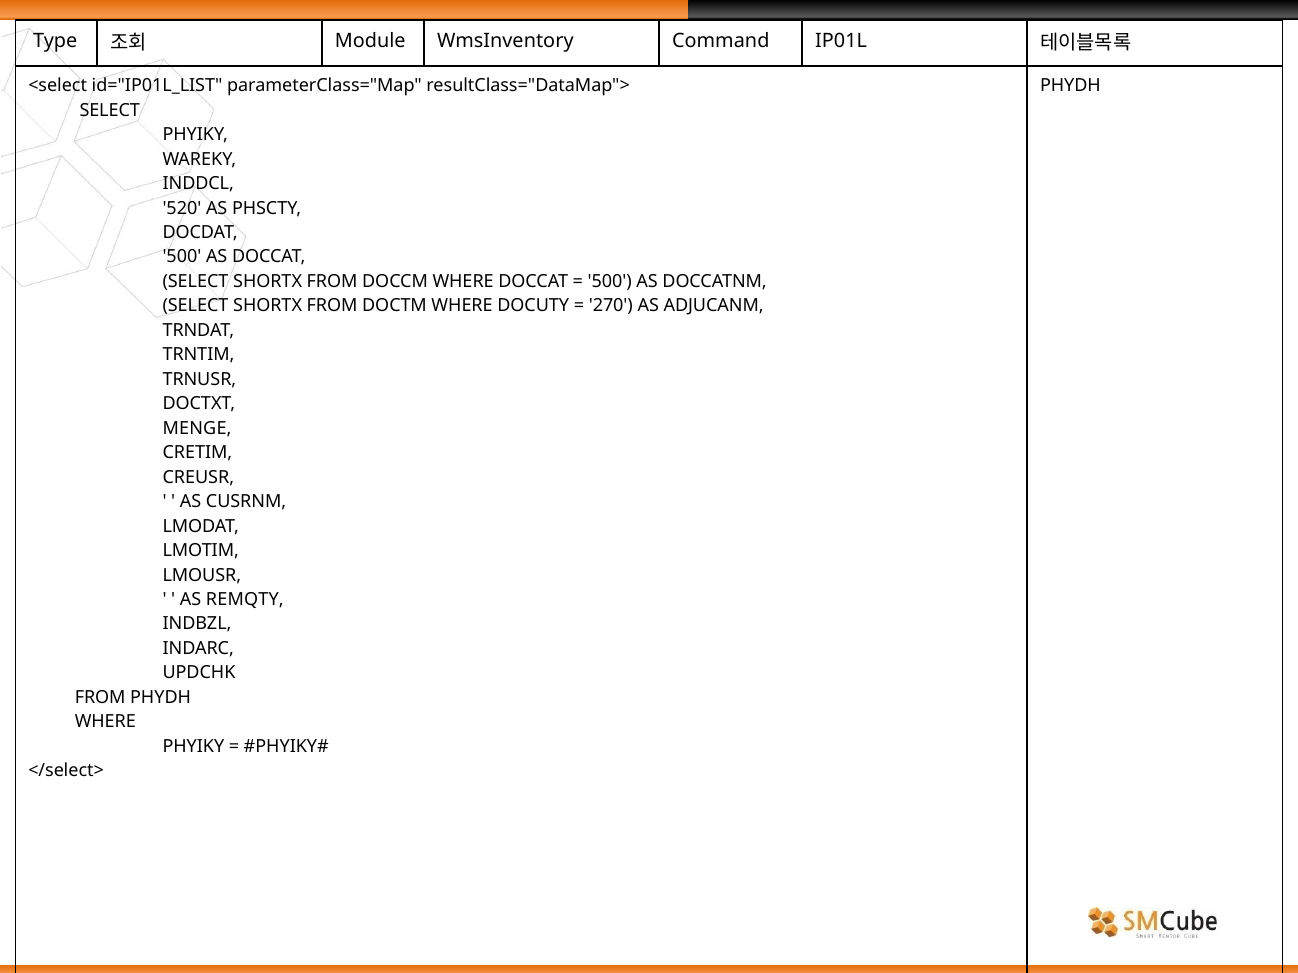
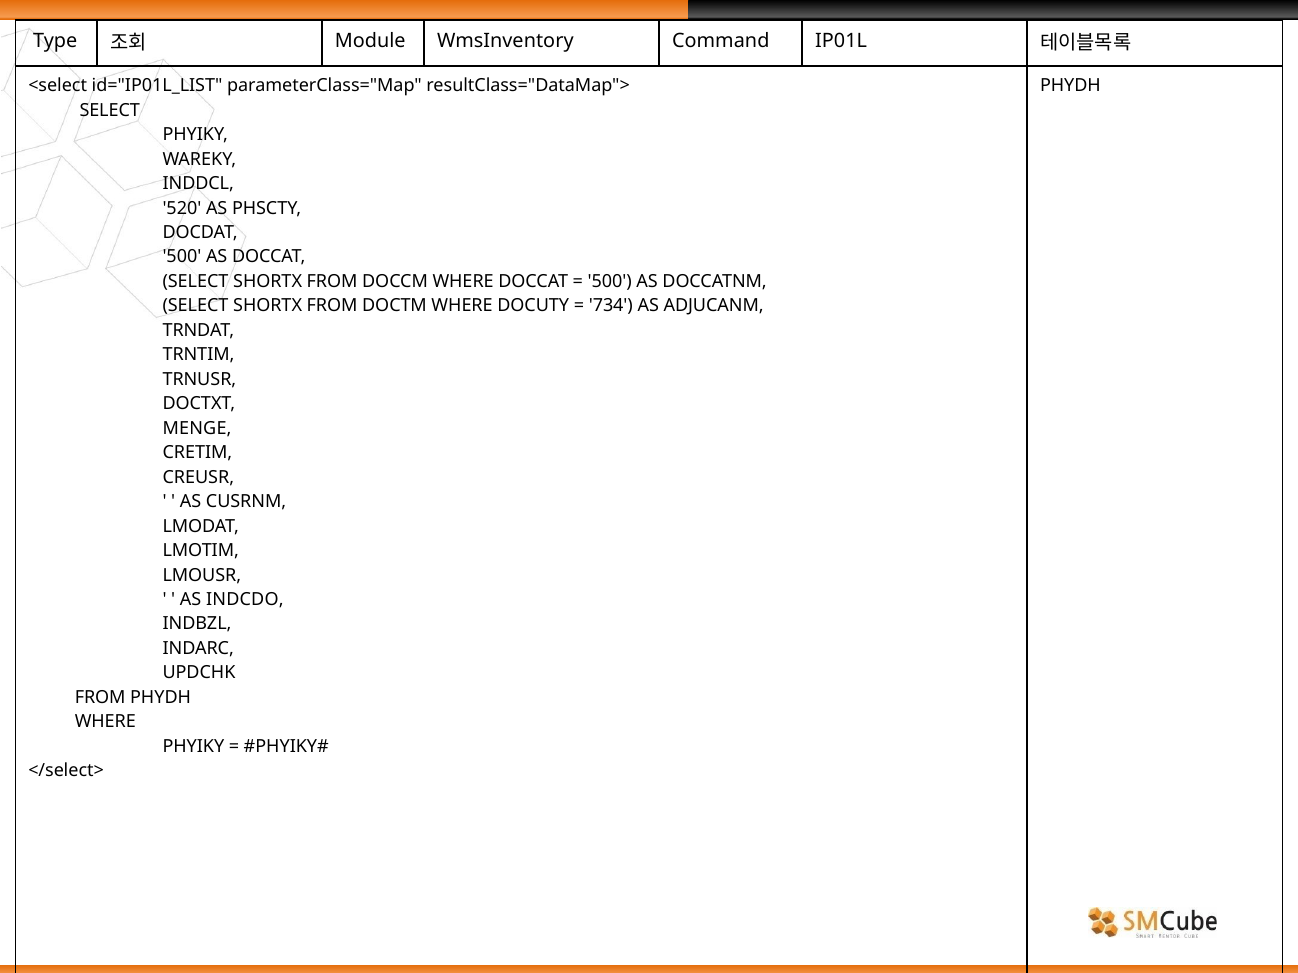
270: 270 -> 734
REMQTY: REMQTY -> INDCDO
